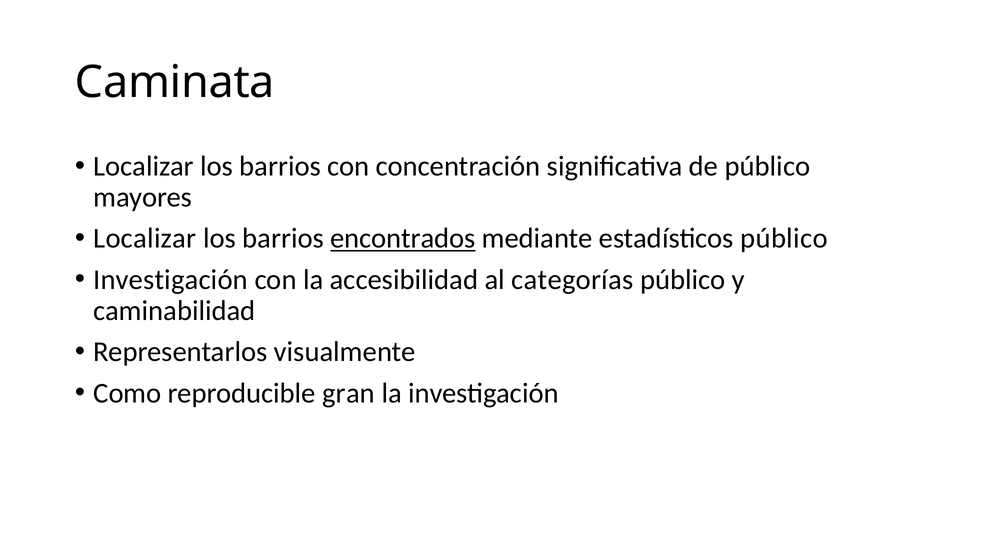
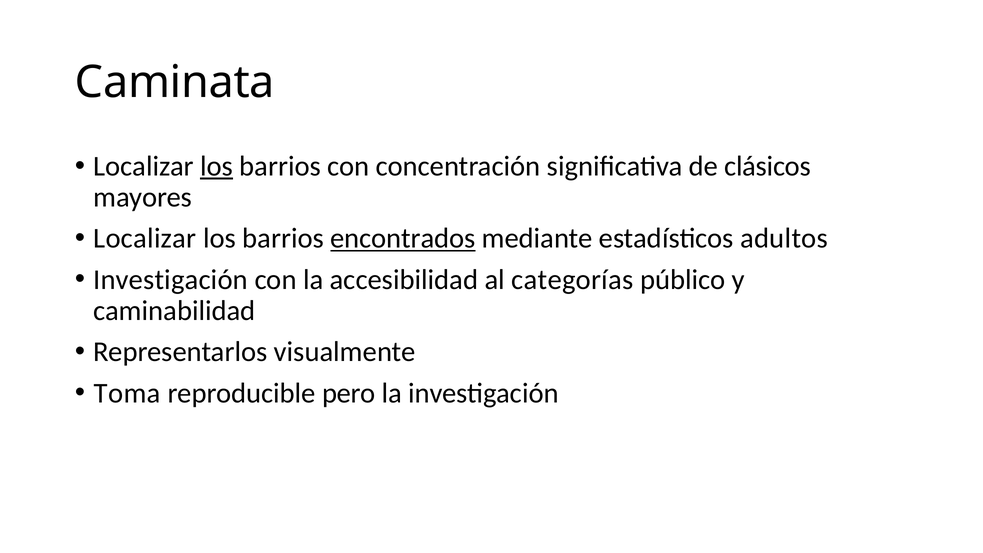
los at (217, 166) underline: none -> present
de público: público -> clásicos
estadísticos público: público -> adultos
Como: Como -> Toma
gran: gran -> pero
